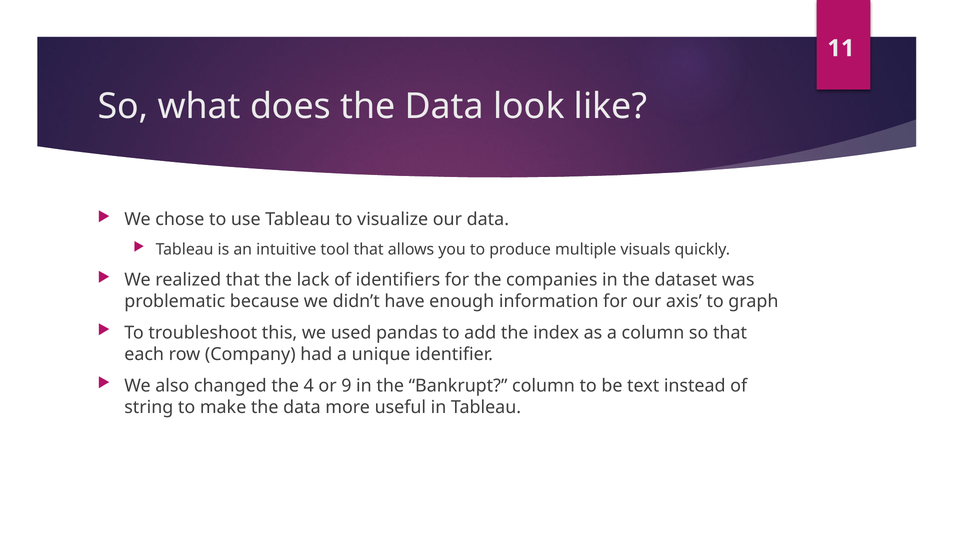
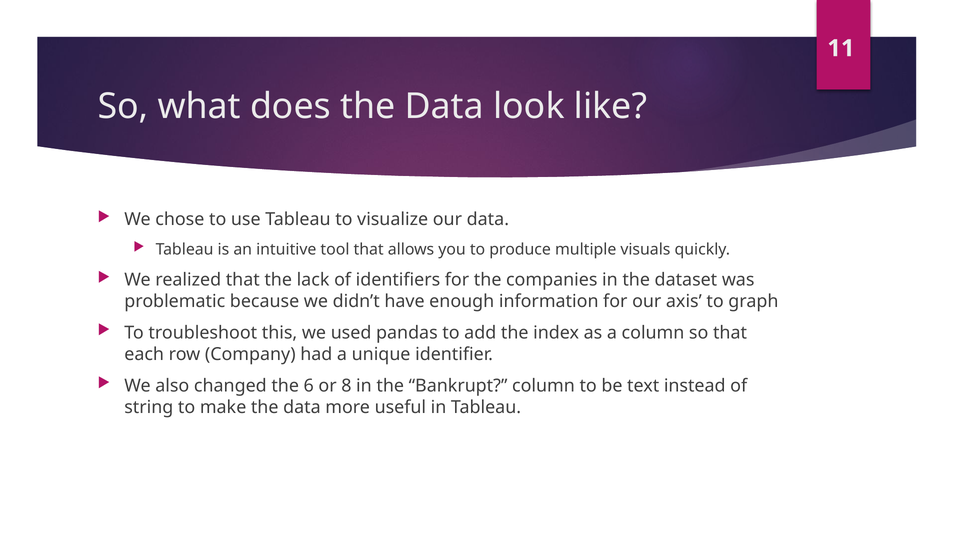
4: 4 -> 6
9: 9 -> 8
